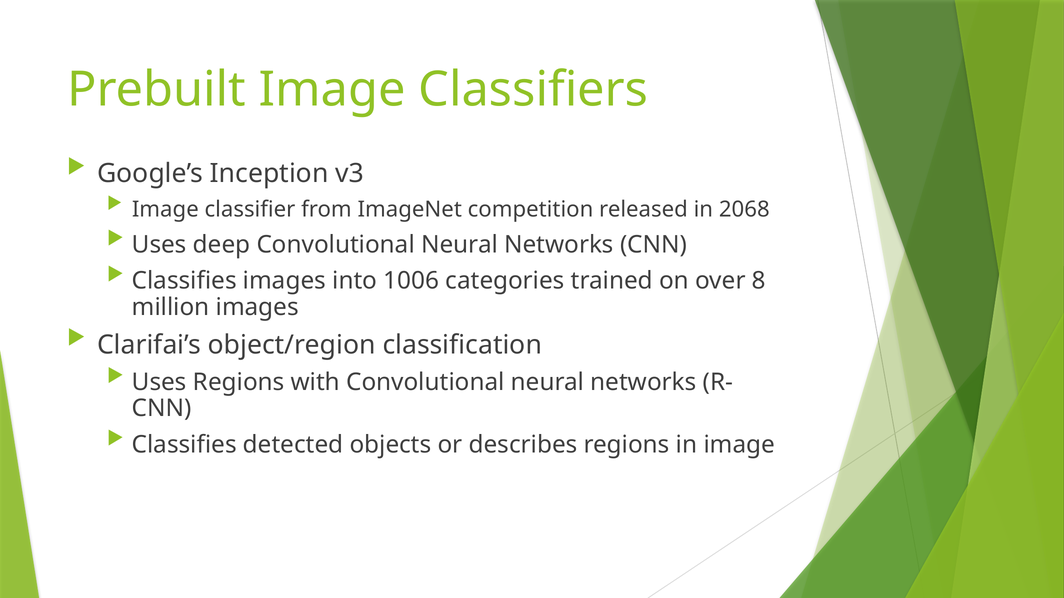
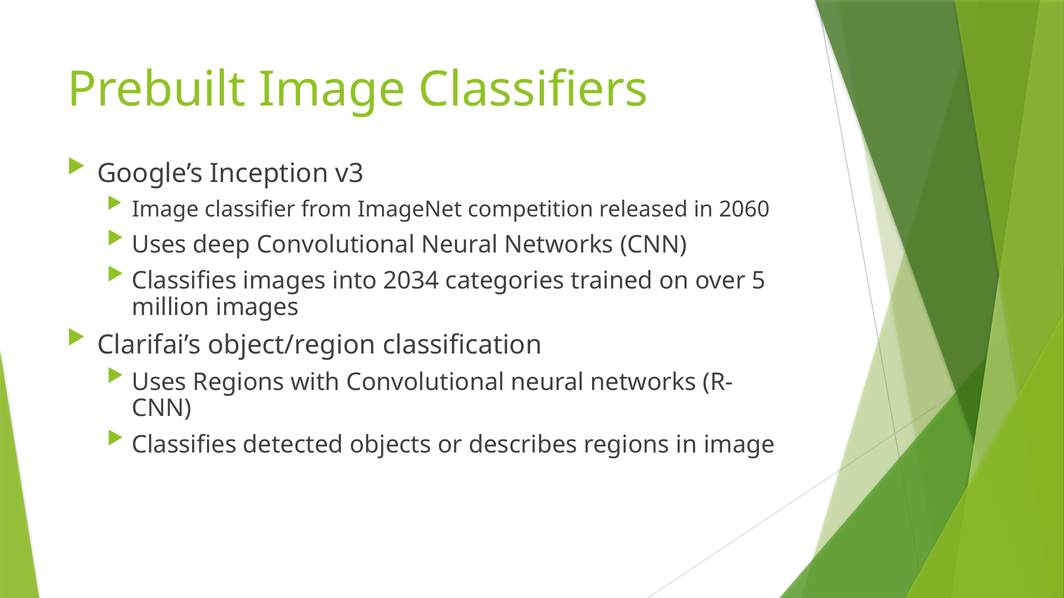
2068: 2068 -> 2060
1006: 1006 -> 2034
8: 8 -> 5
